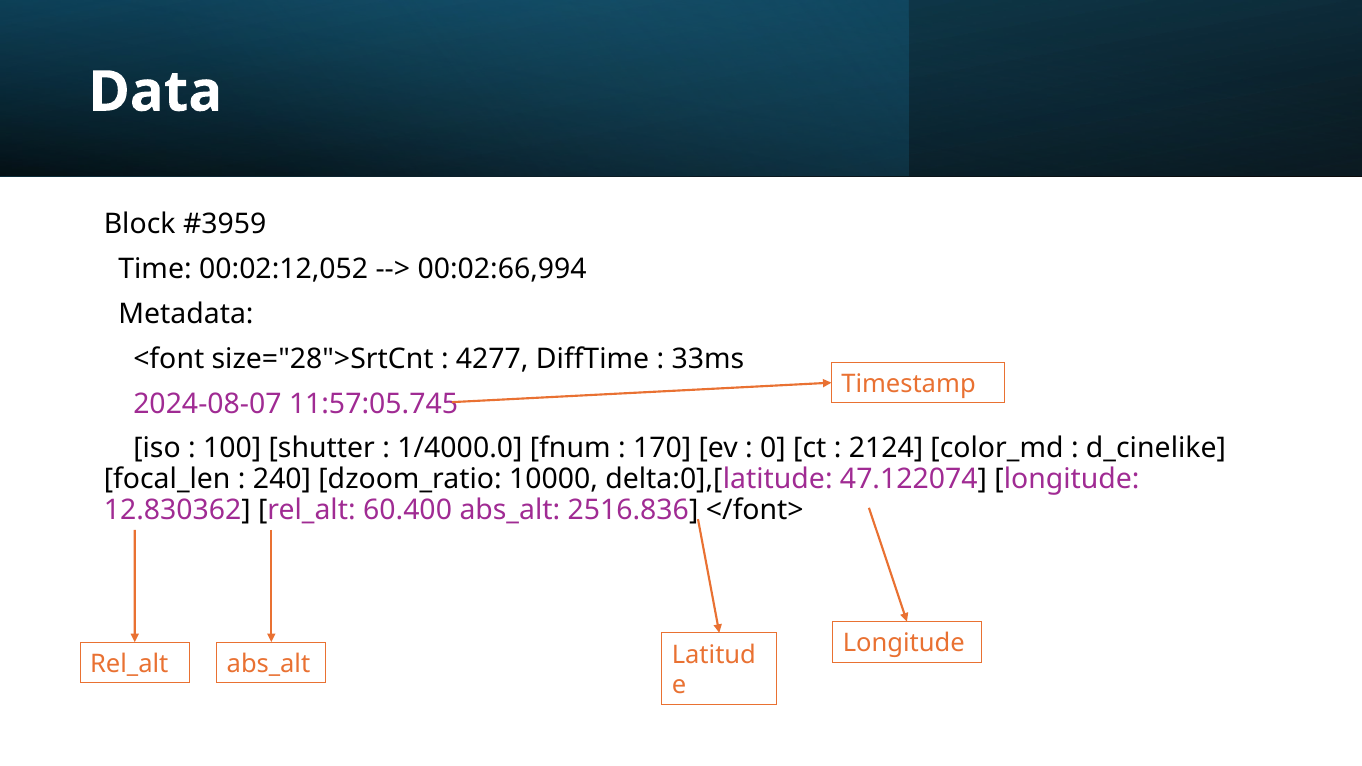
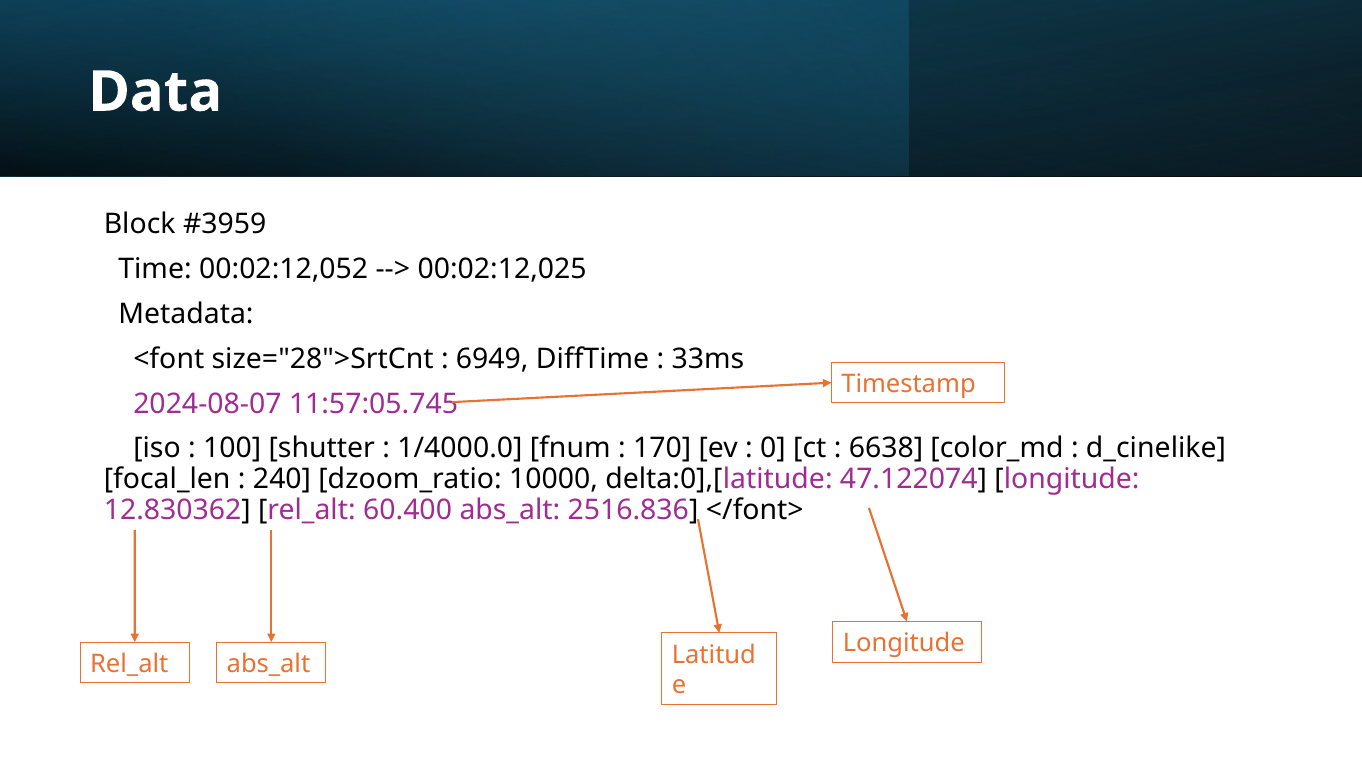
00:02:66,994: 00:02:66,994 -> 00:02:12,025
4277: 4277 -> 6949
2124: 2124 -> 6638
